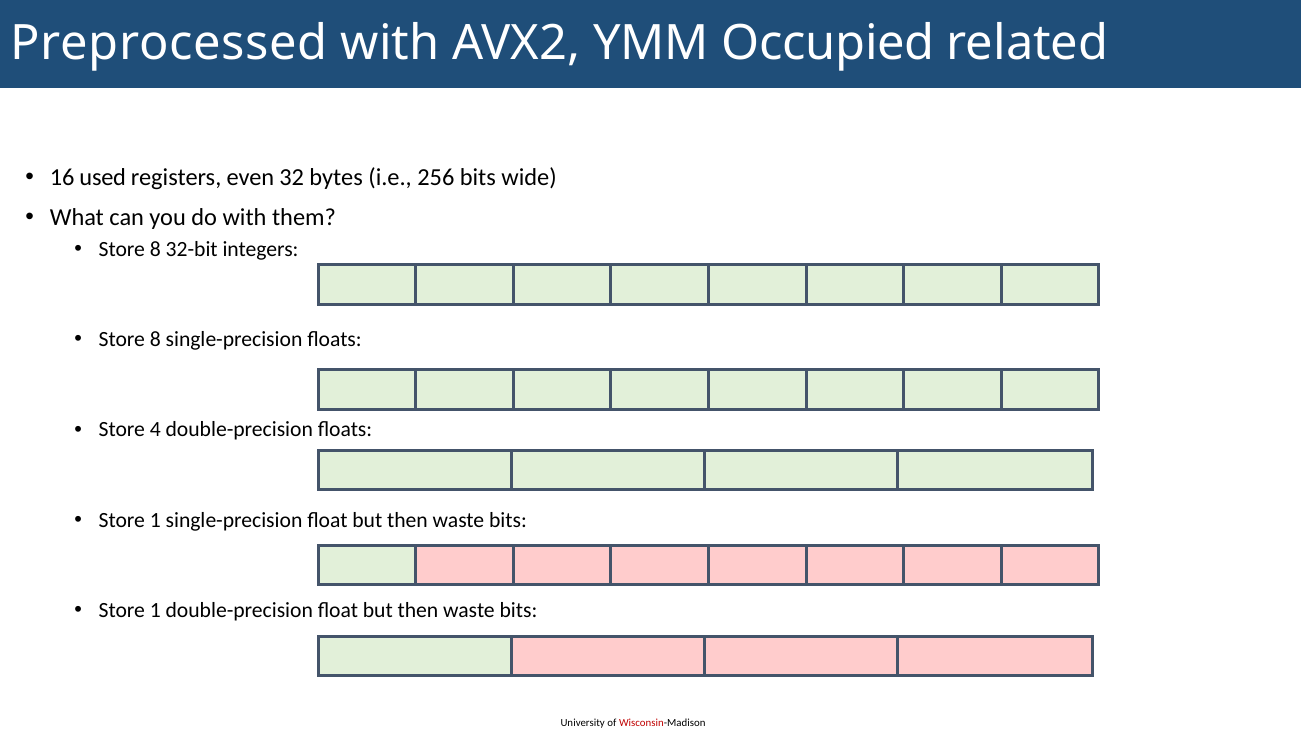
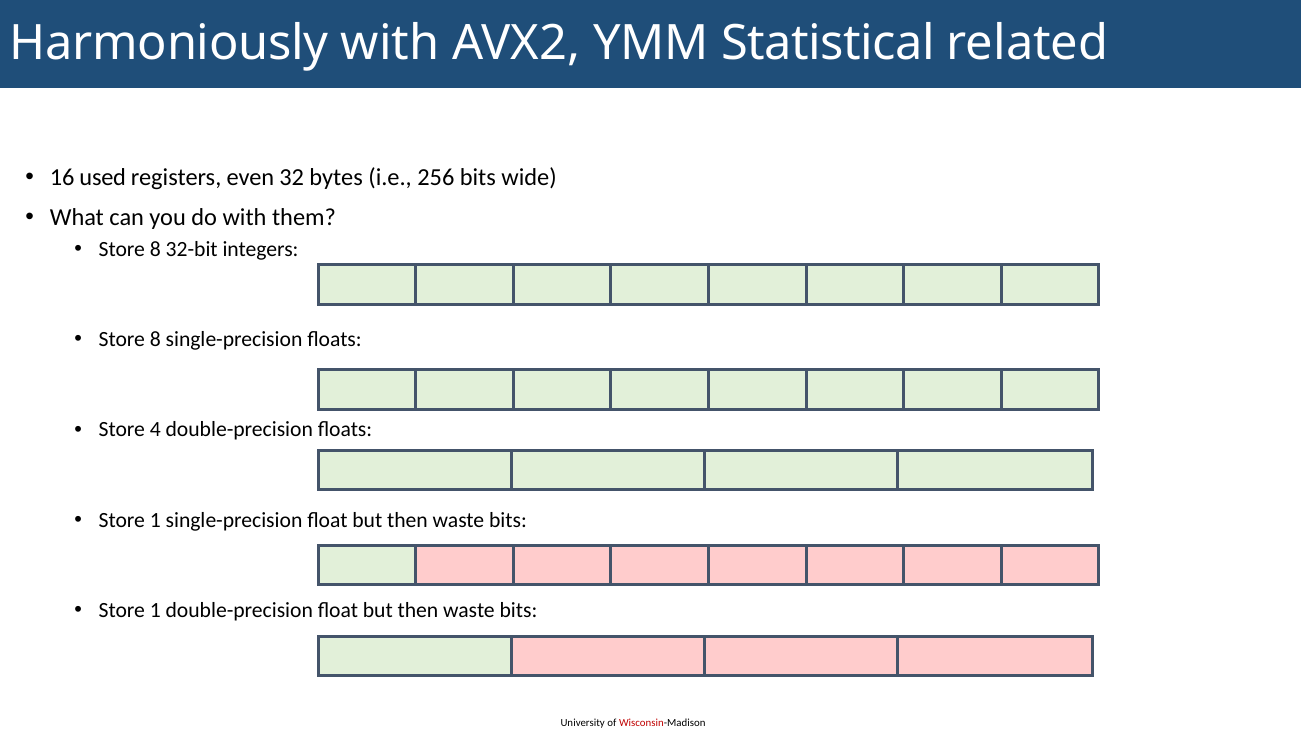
Preprocessed: Preprocessed -> Harmoniously
Occupied: Occupied -> Statistical
